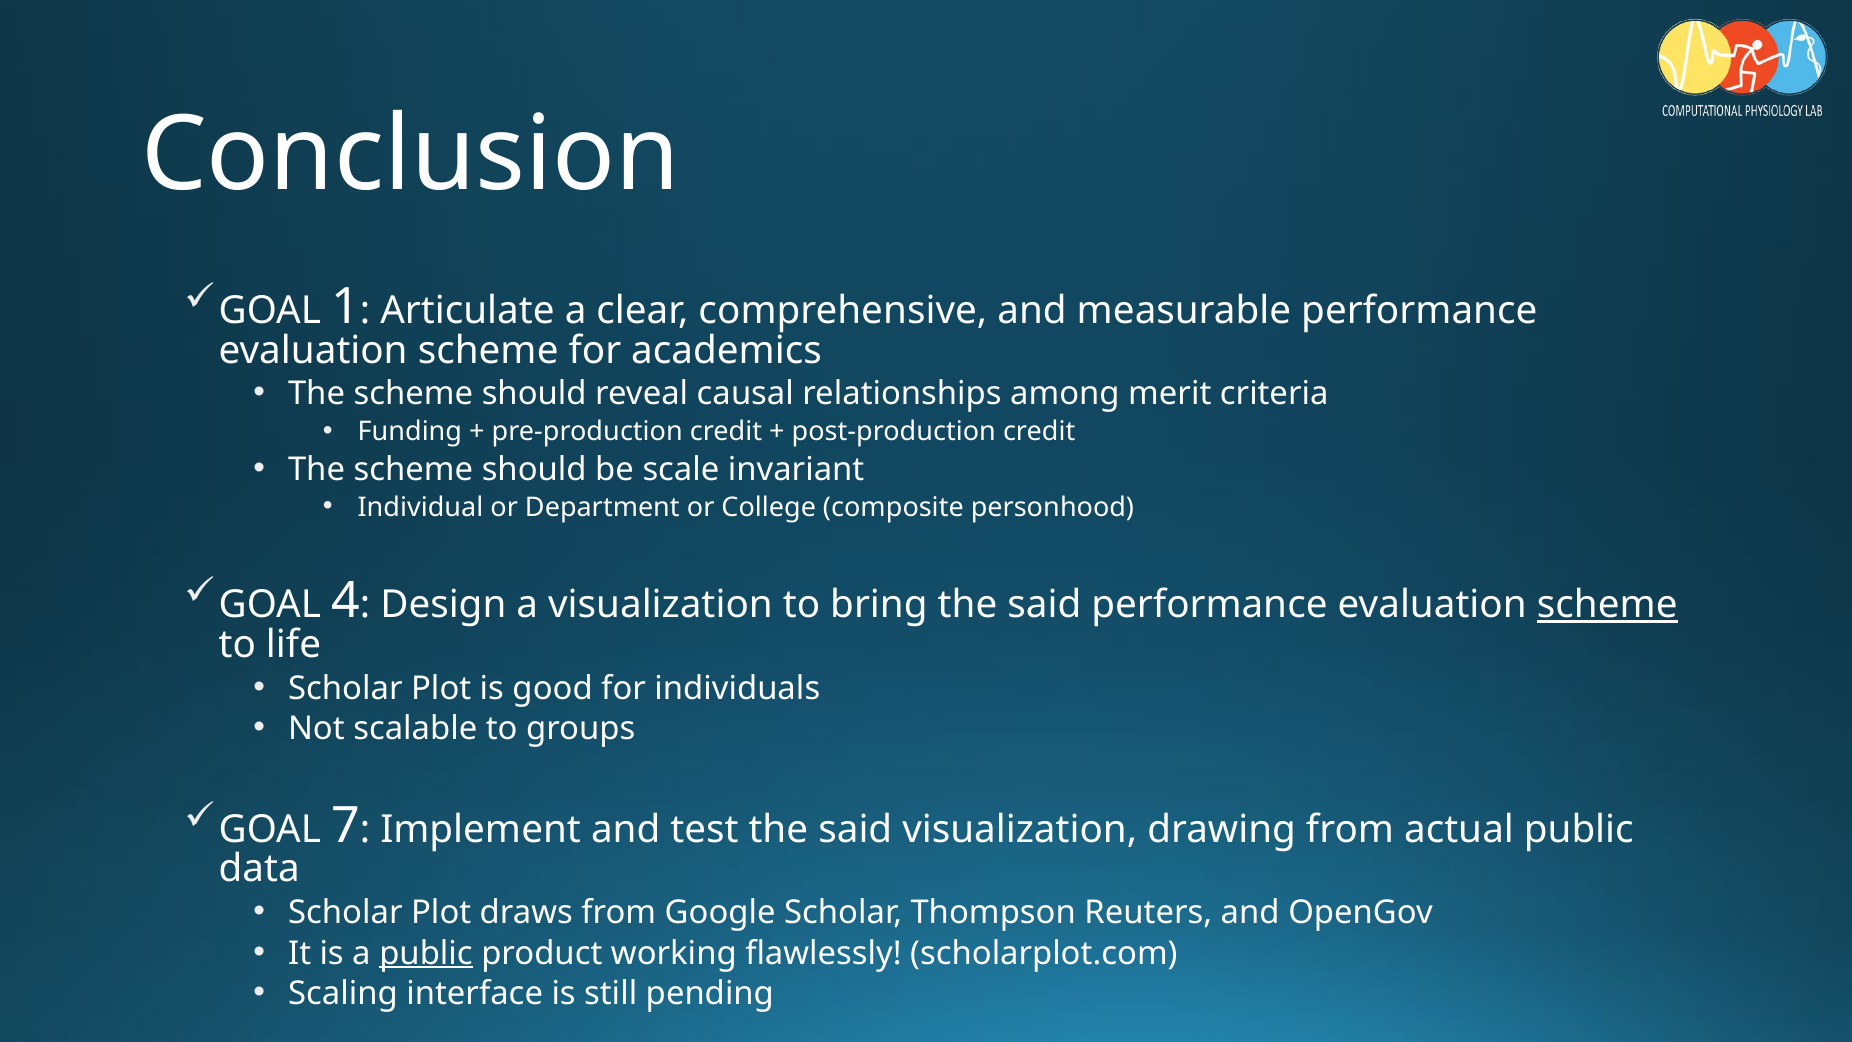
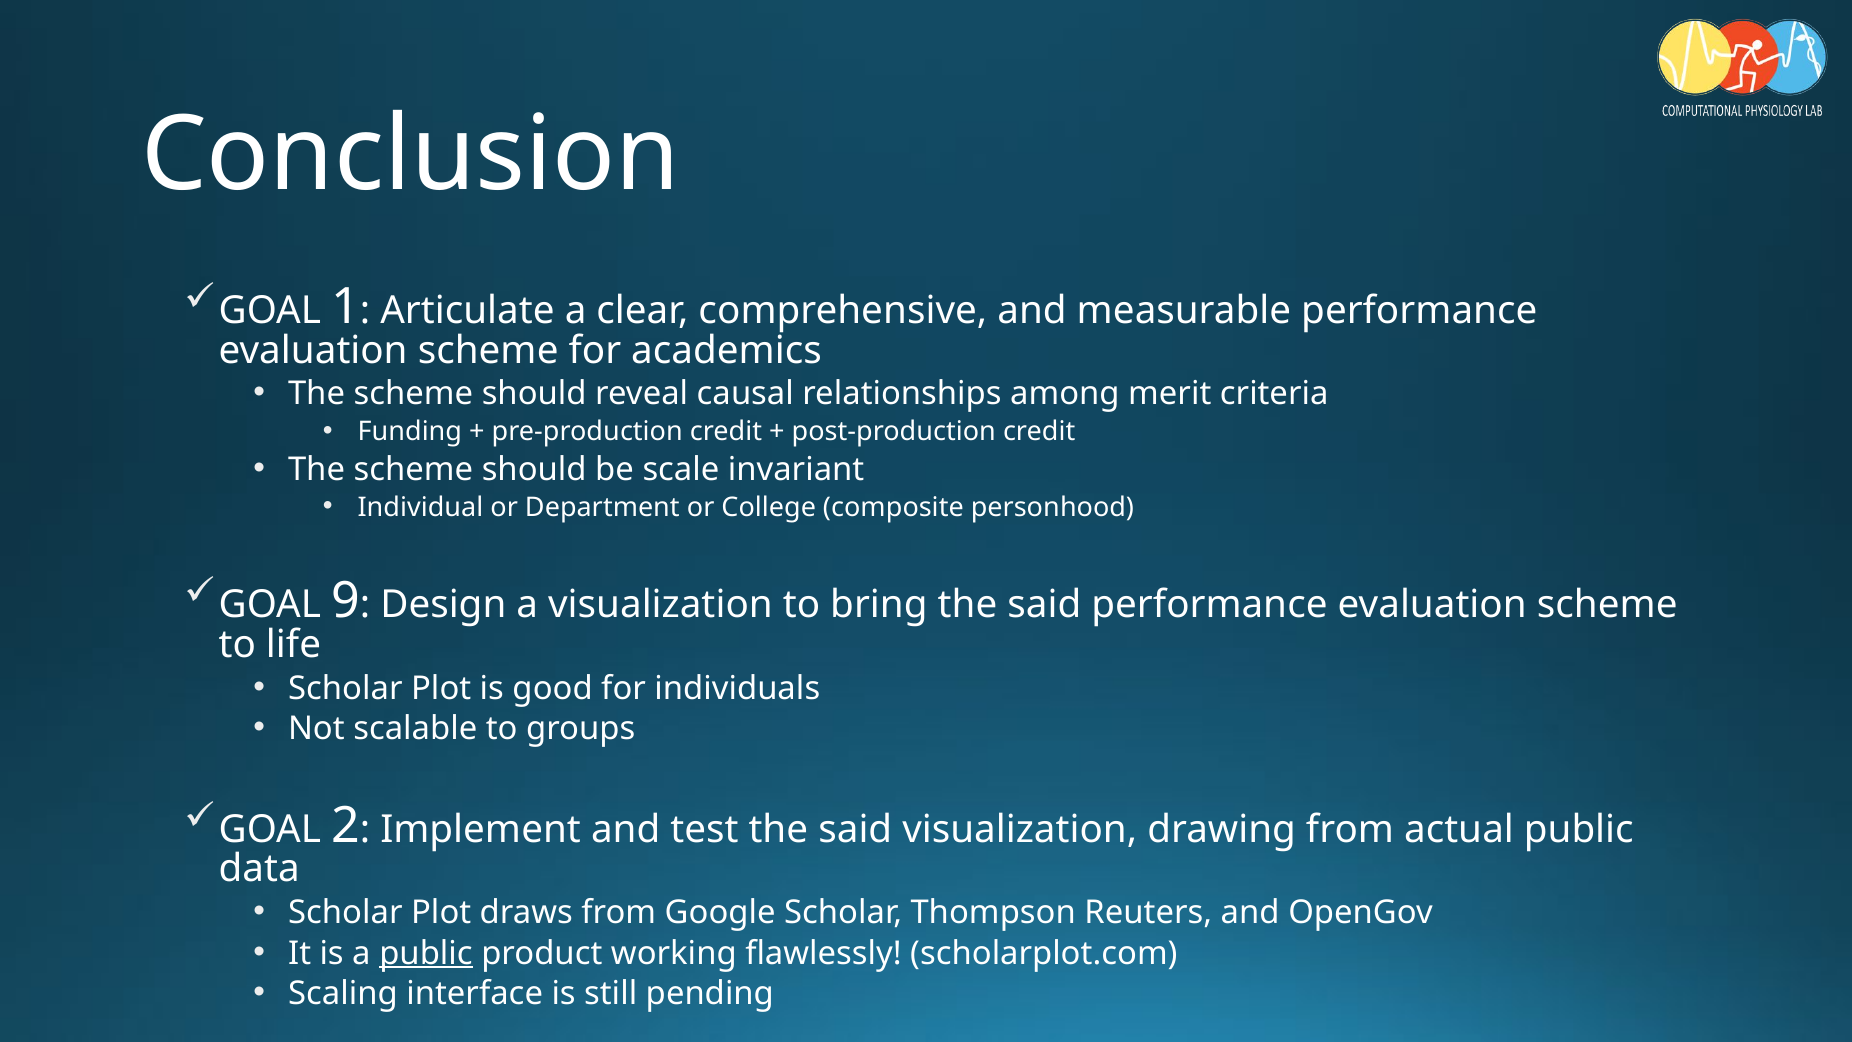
4: 4 -> 9
scheme at (1607, 605) underline: present -> none
7: 7 -> 2
